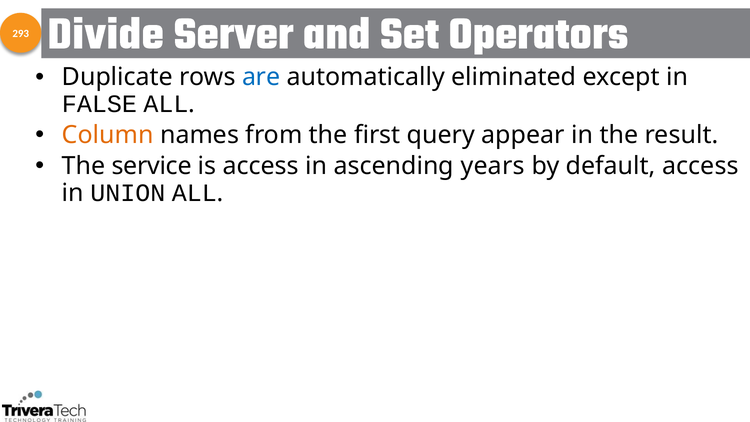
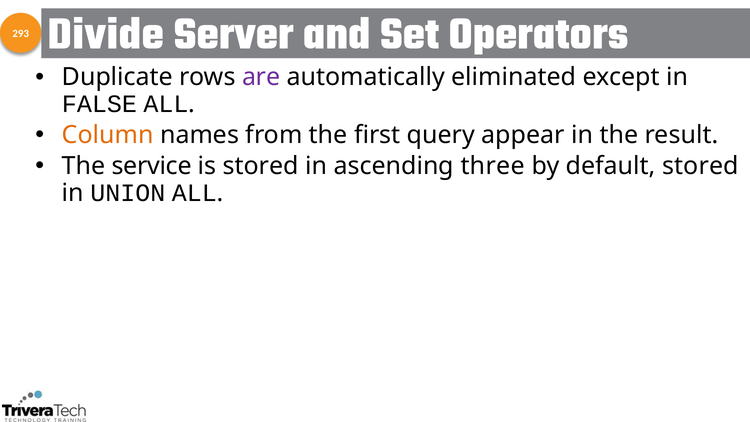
are colour: blue -> purple
is access: access -> stored
years: years -> three
default access: access -> stored
